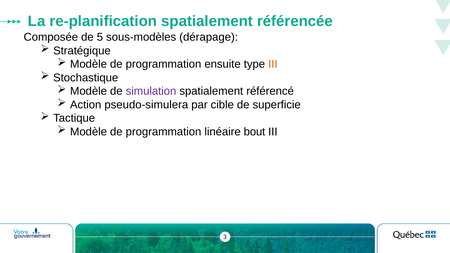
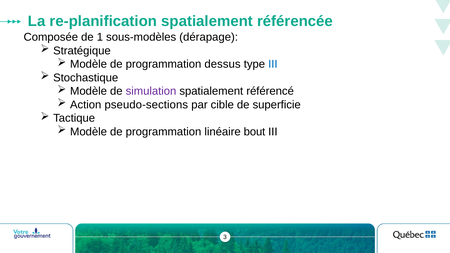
5: 5 -> 1
ensuite: ensuite -> dessus
III at (273, 64) colour: orange -> blue
pseudo-simulera: pseudo-simulera -> pseudo-sections
